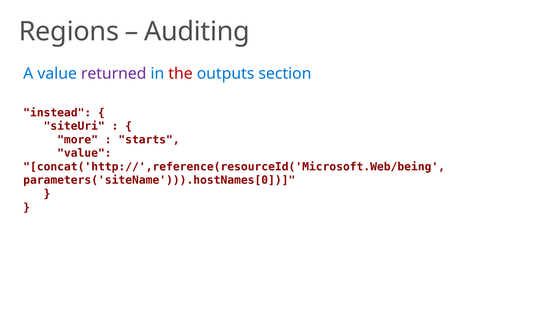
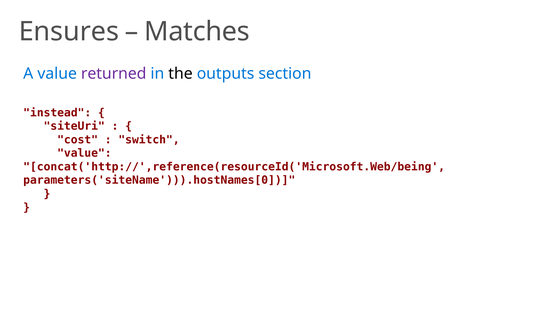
Regions: Regions -> Ensures
Auditing: Auditing -> Matches
the colour: red -> black
more: more -> cost
starts: starts -> switch
